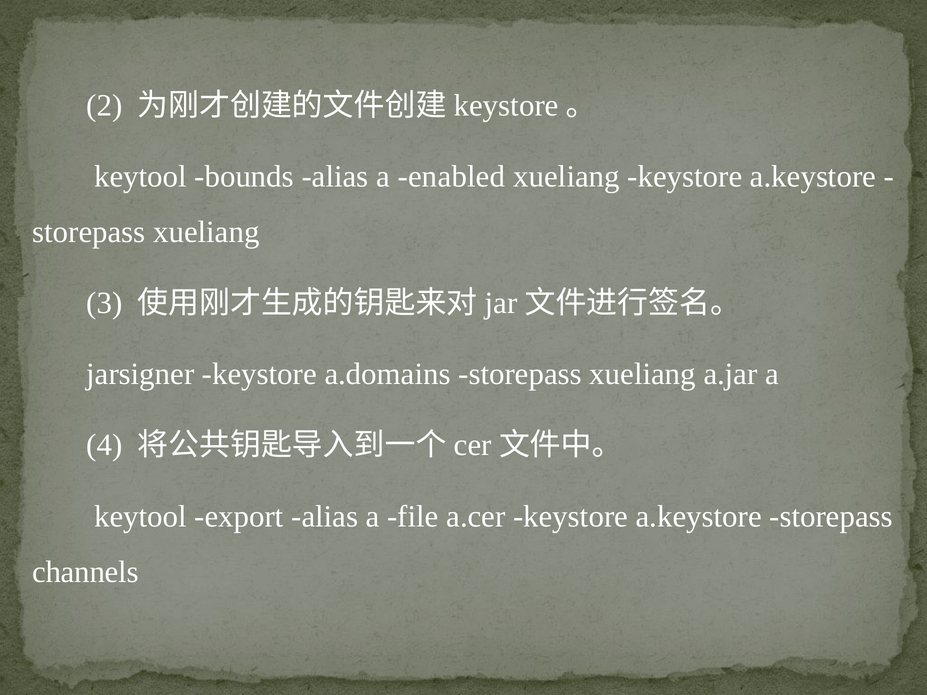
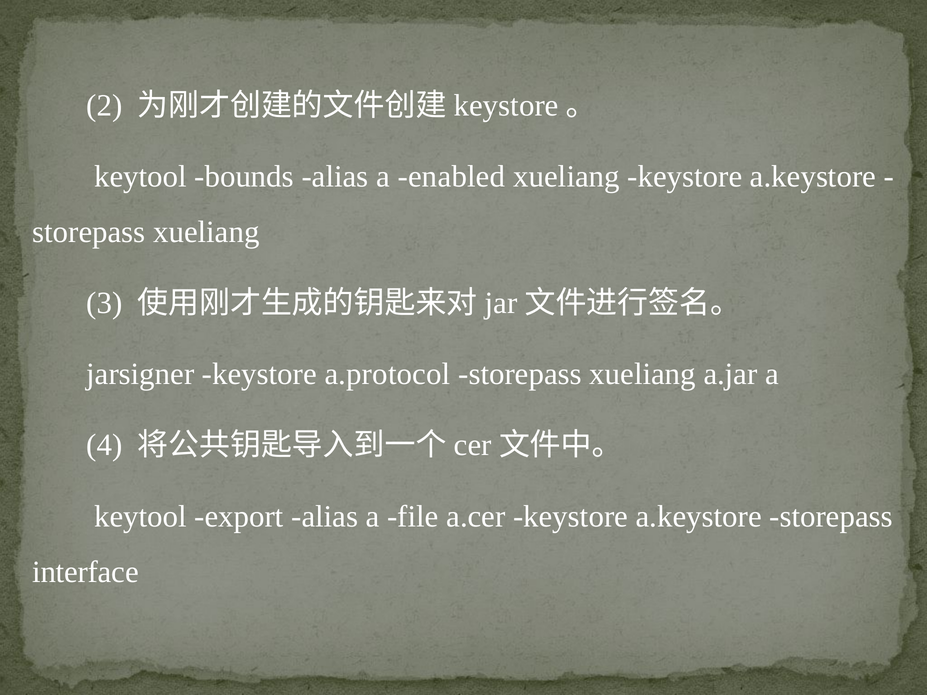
a.domains: a.domains -> a.protocol
channels: channels -> interface
